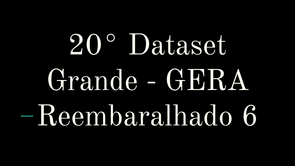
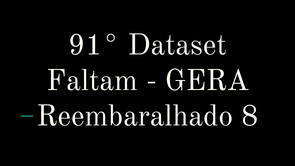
20°: 20° -> 91°
Grande: Grande -> Faltam
6: 6 -> 8
